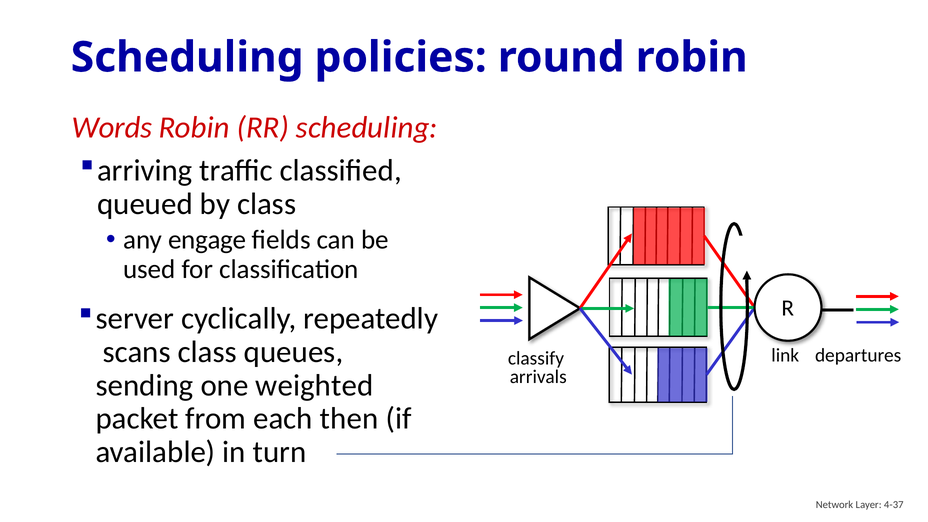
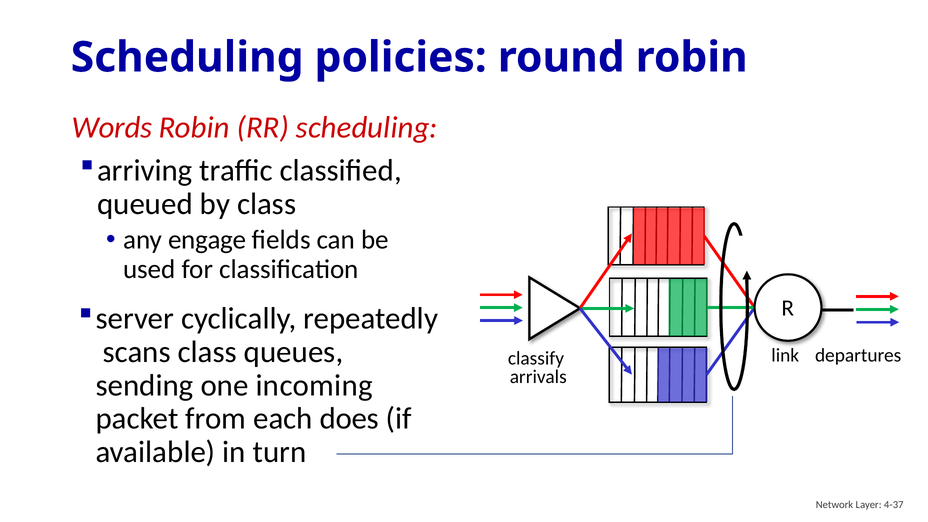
weighted: weighted -> incoming
then: then -> does
